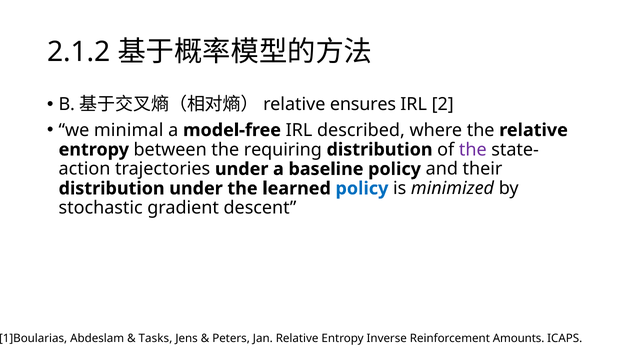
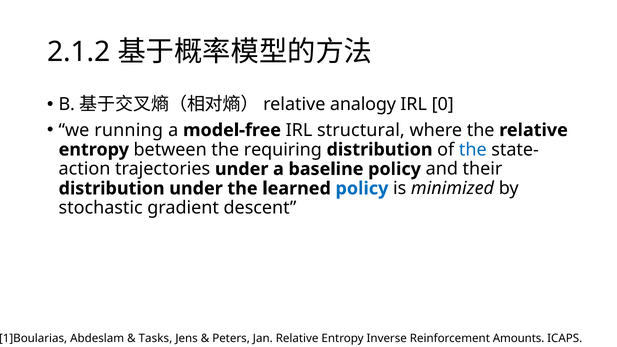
ensures: ensures -> analogy
2: 2 -> 0
minimal: minimal -> running
described: described -> structural
the at (473, 150) colour: purple -> blue
